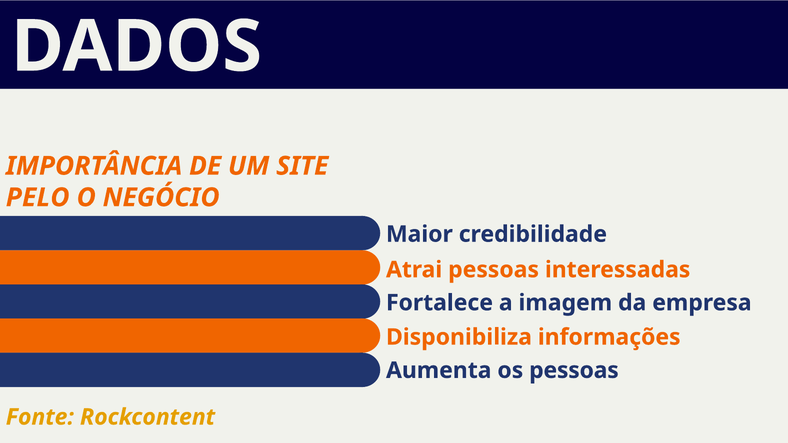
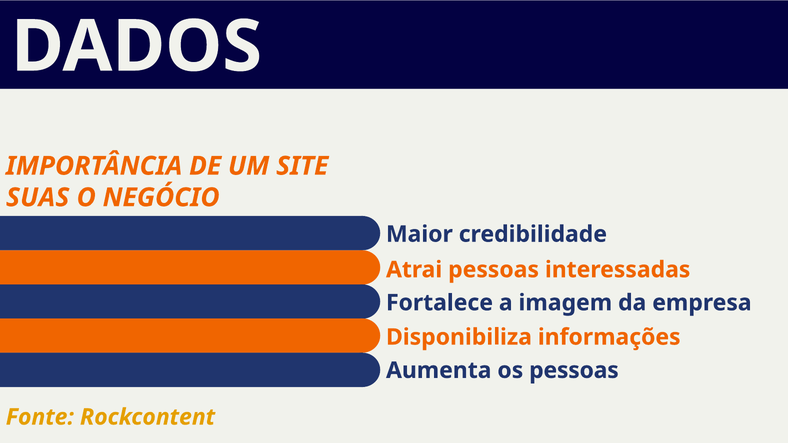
PELO: PELO -> SUAS
